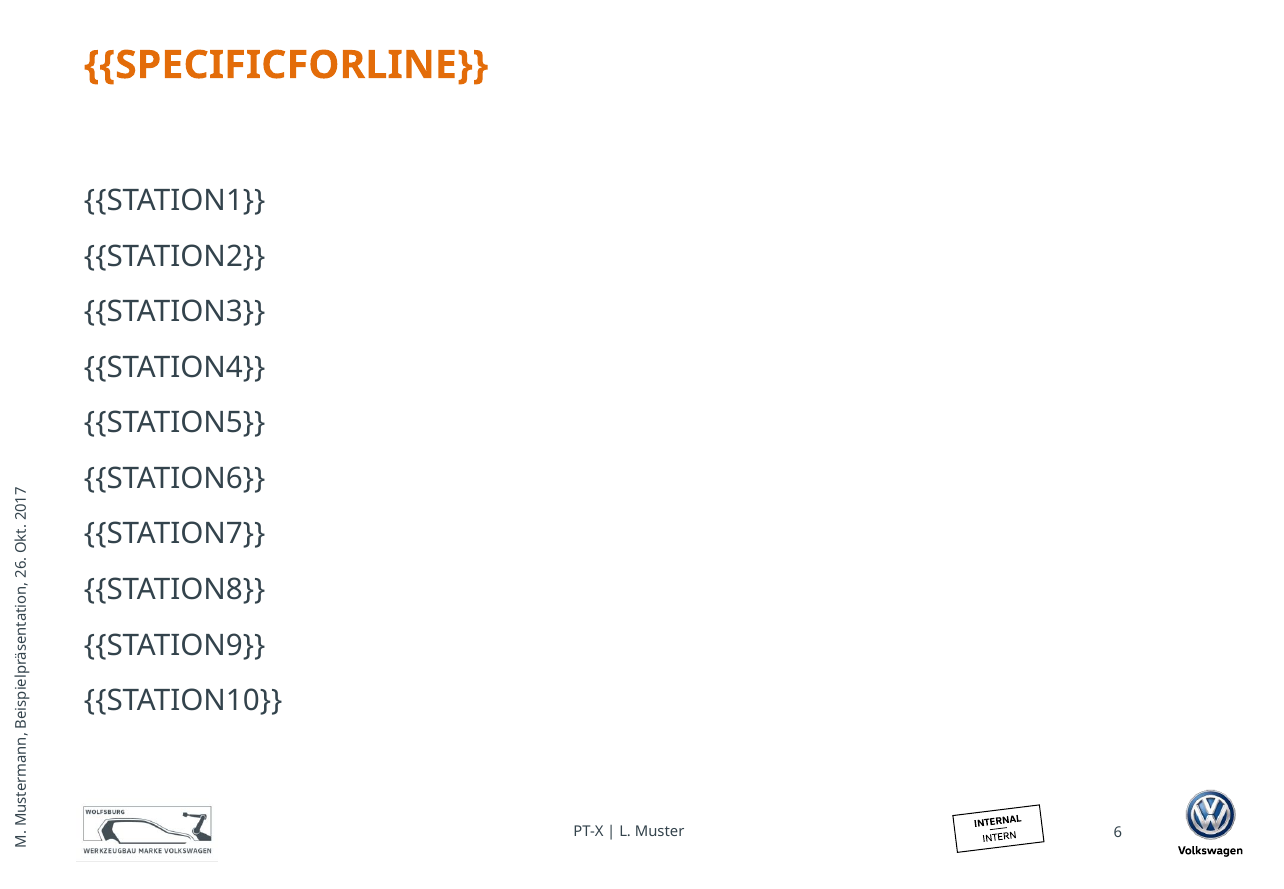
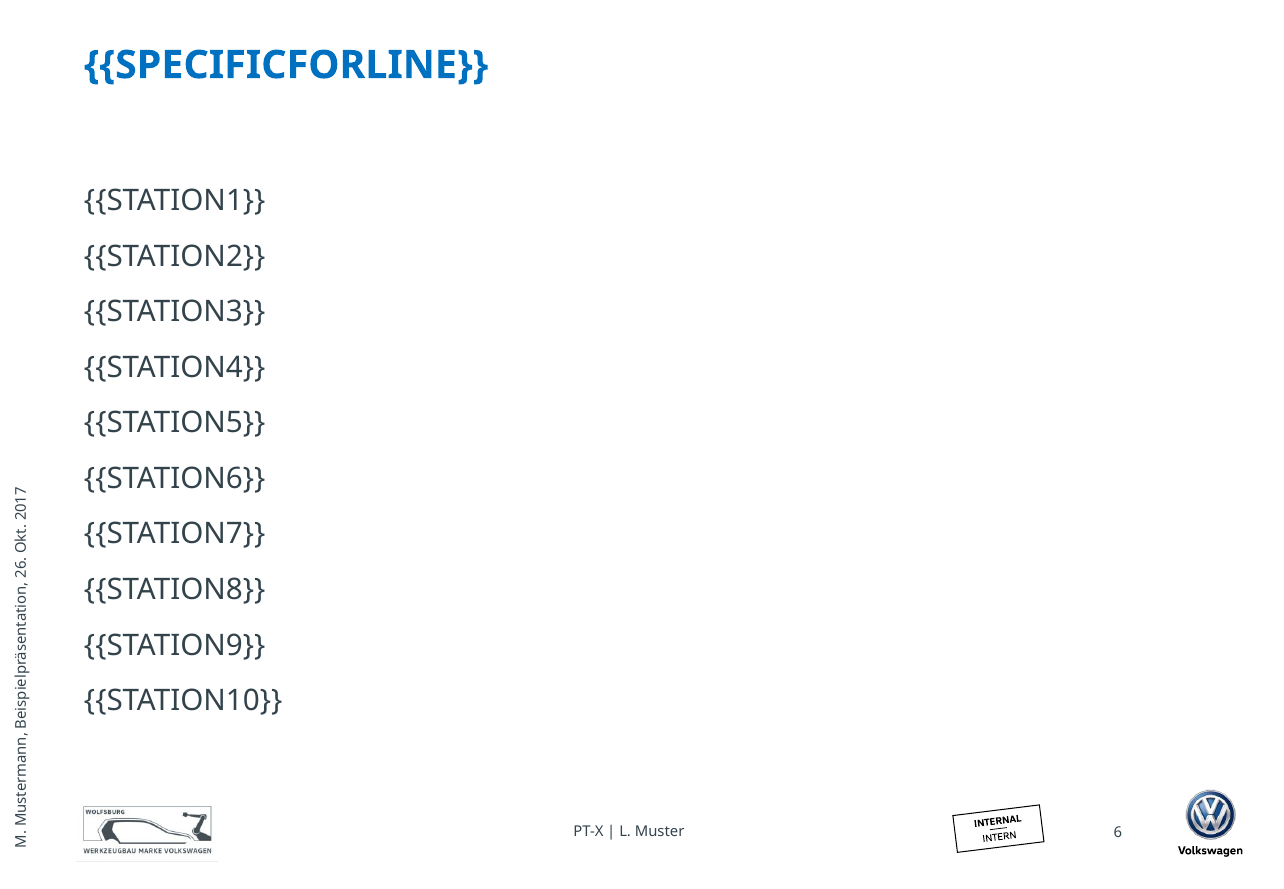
SPECIFICFORLINE colour: orange -> blue
